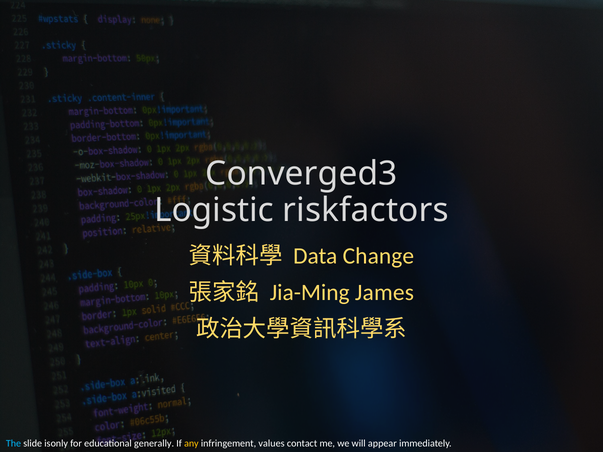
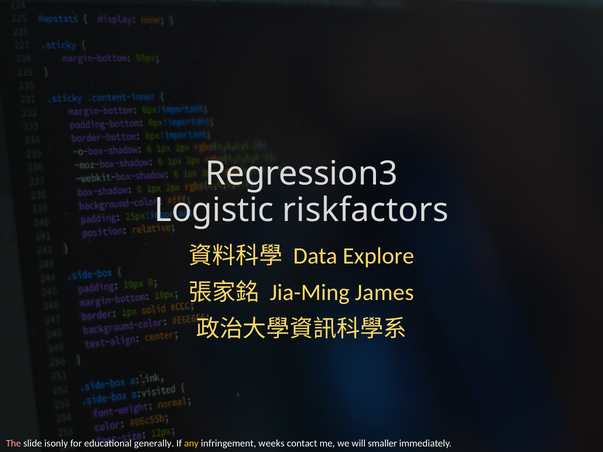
Converged3: Converged3 -> Regression3
Change: Change -> Explore
The colour: light blue -> pink
values: values -> weeks
appear: appear -> smaller
